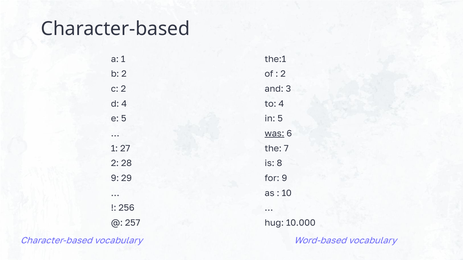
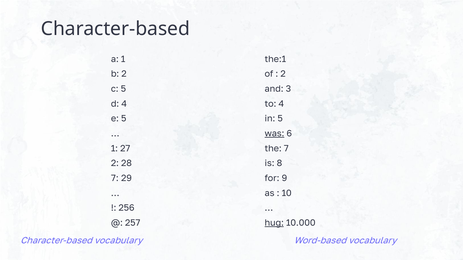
c 2: 2 -> 5
9 at (115, 178): 9 -> 7
hug underline: none -> present
